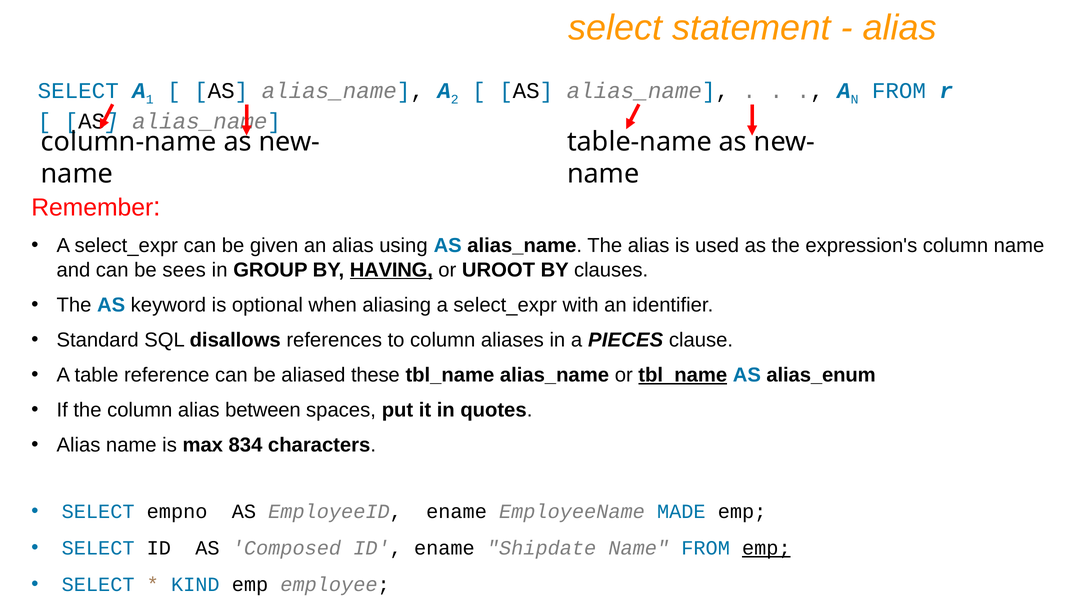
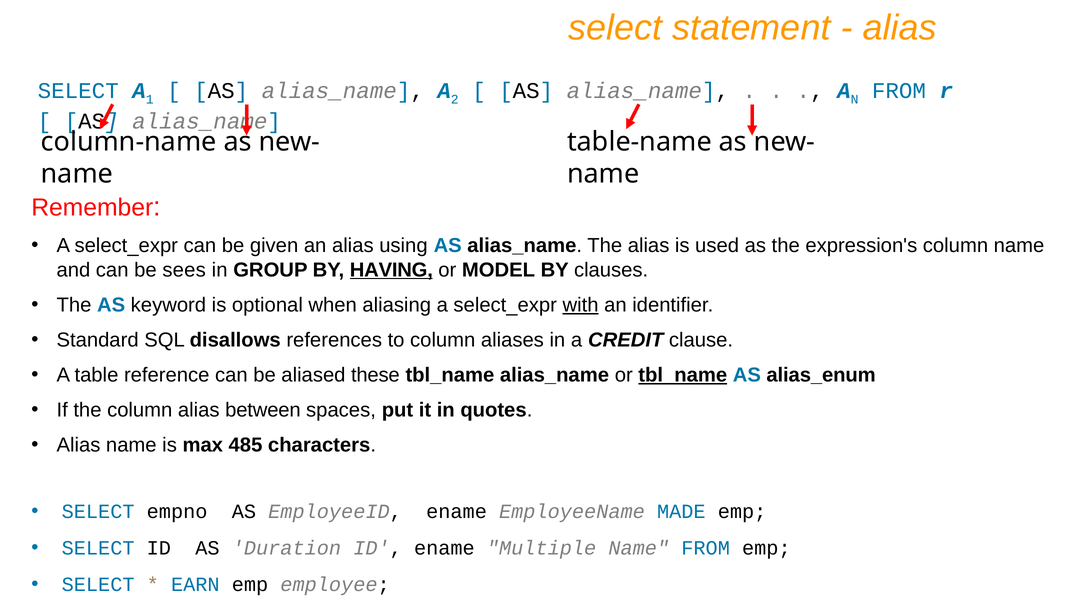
UROOT: UROOT -> MODEL
with underline: none -> present
PIECES: PIECES -> CREDIT
834: 834 -> 485
Composed: Composed -> Duration
Shipdate: Shipdate -> Multiple
emp at (766, 549) underline: present -> none
KIND: KIND -> EARN
